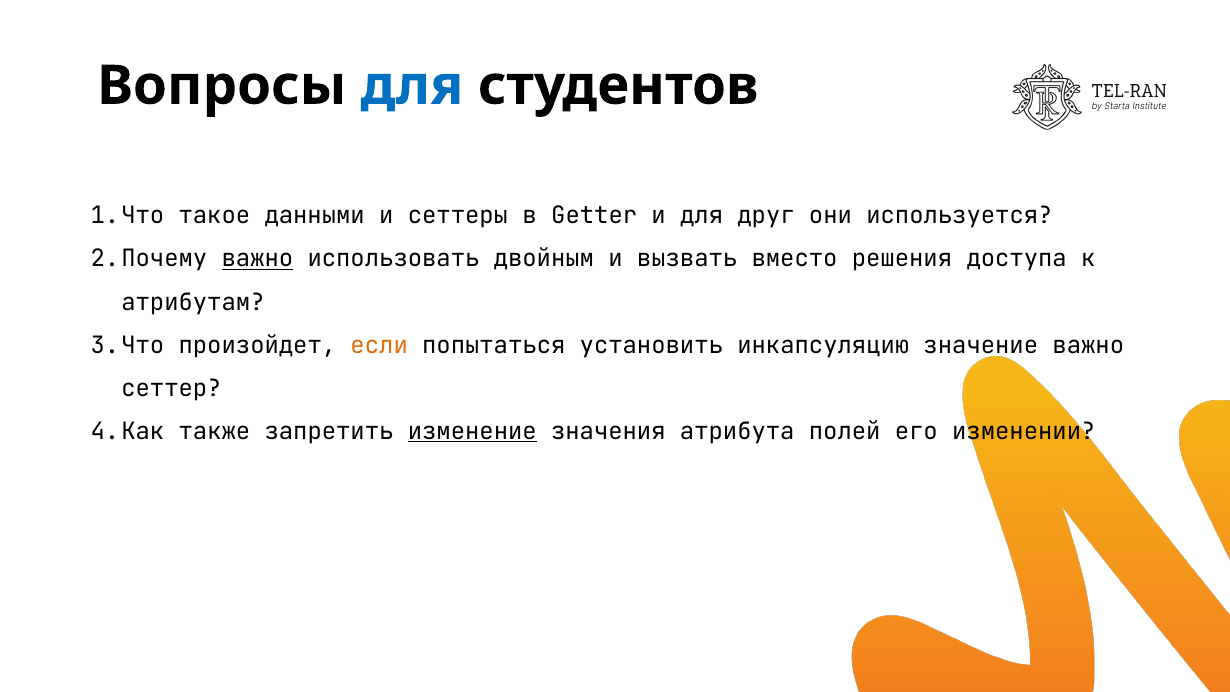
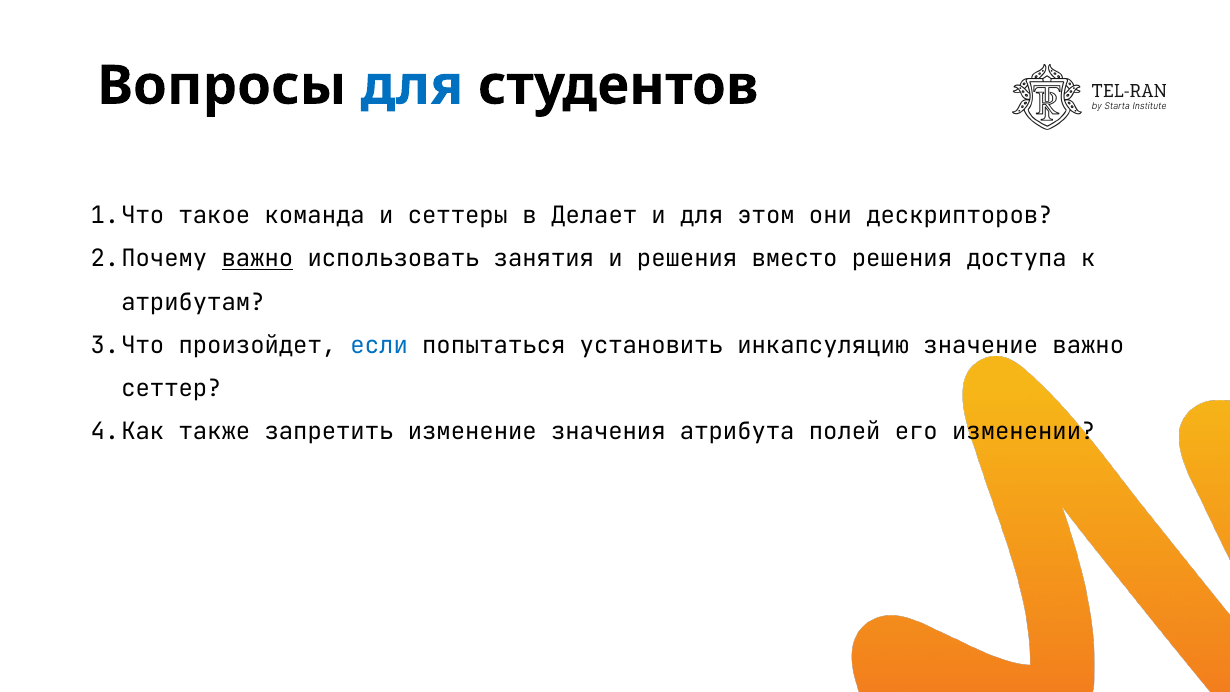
данными: данными -> команда
Getter: Getter -> Делает
друг: друг -> этом
используется: используется -> дескрипторов
двойным: двойным -> занятия
и вызвать: вызвать -> решения
если colour: orange -> blue
изменение underline: present -> none
